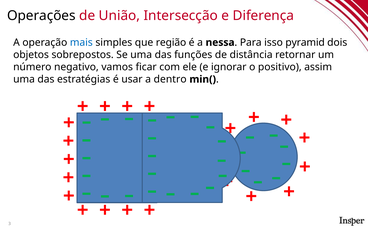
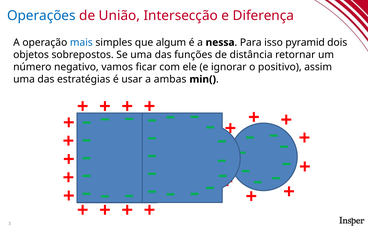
Operações colour: black -> blue
região: região -> algum
dentro: dentro -> ambas
